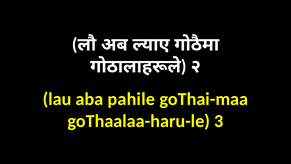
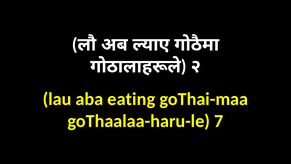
pahile: pahile -> eating
3: 3 -> 7
